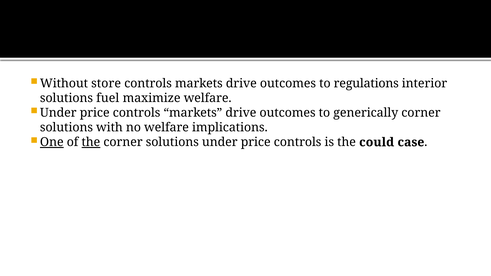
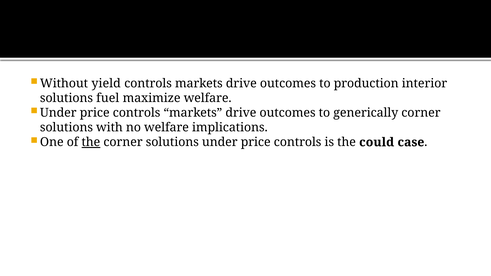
store: store -> yield
regulations: regulations -> production
One underline: present -> none
